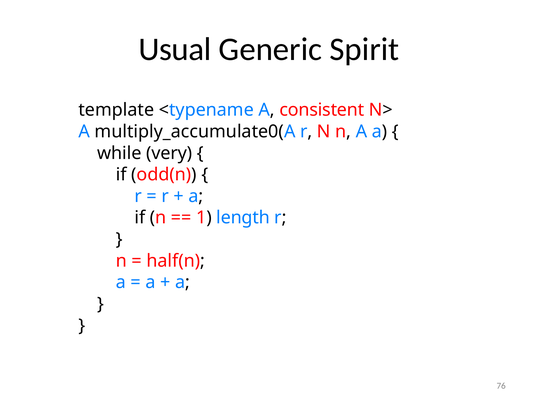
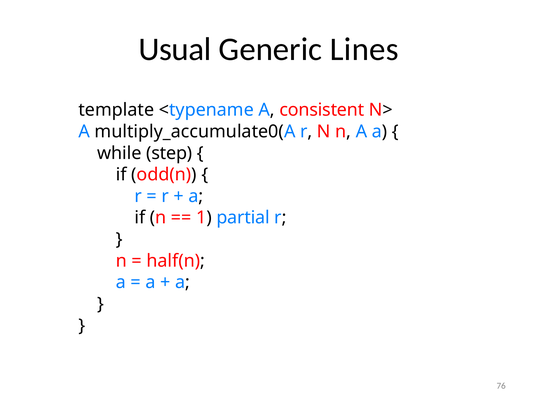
Spirit: Spirit -> Lines
very: very -> step
length: length -> partial
